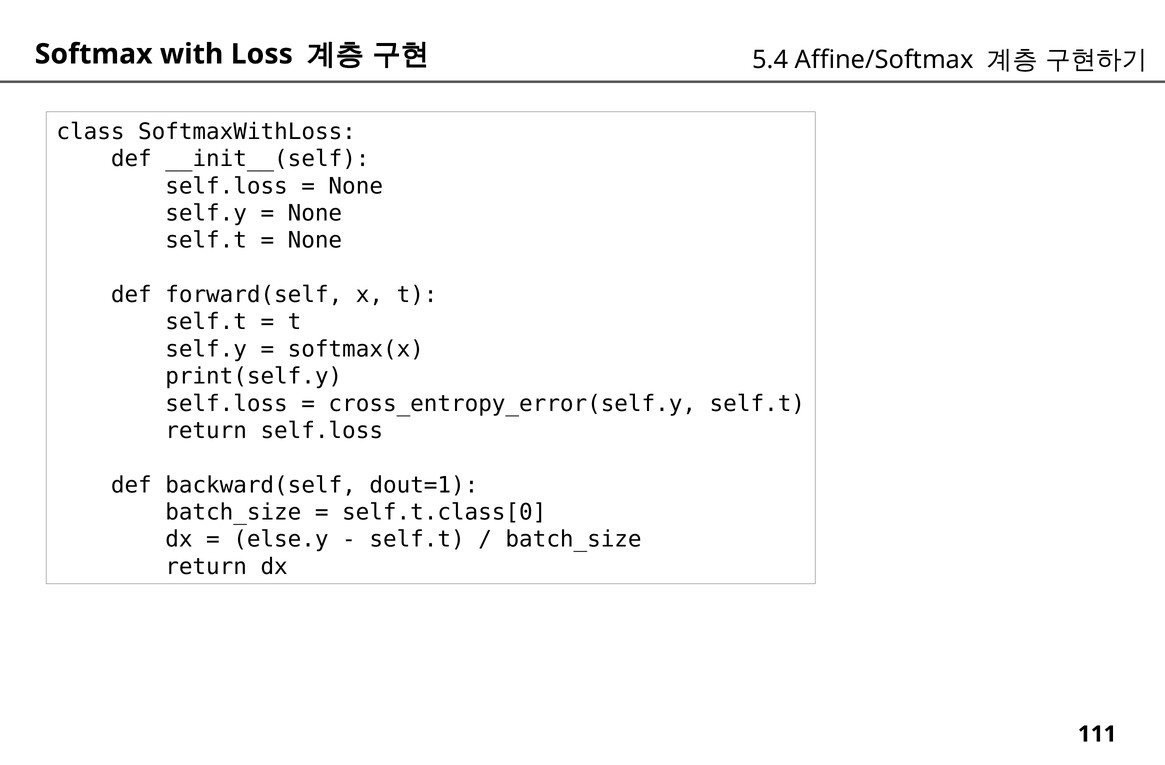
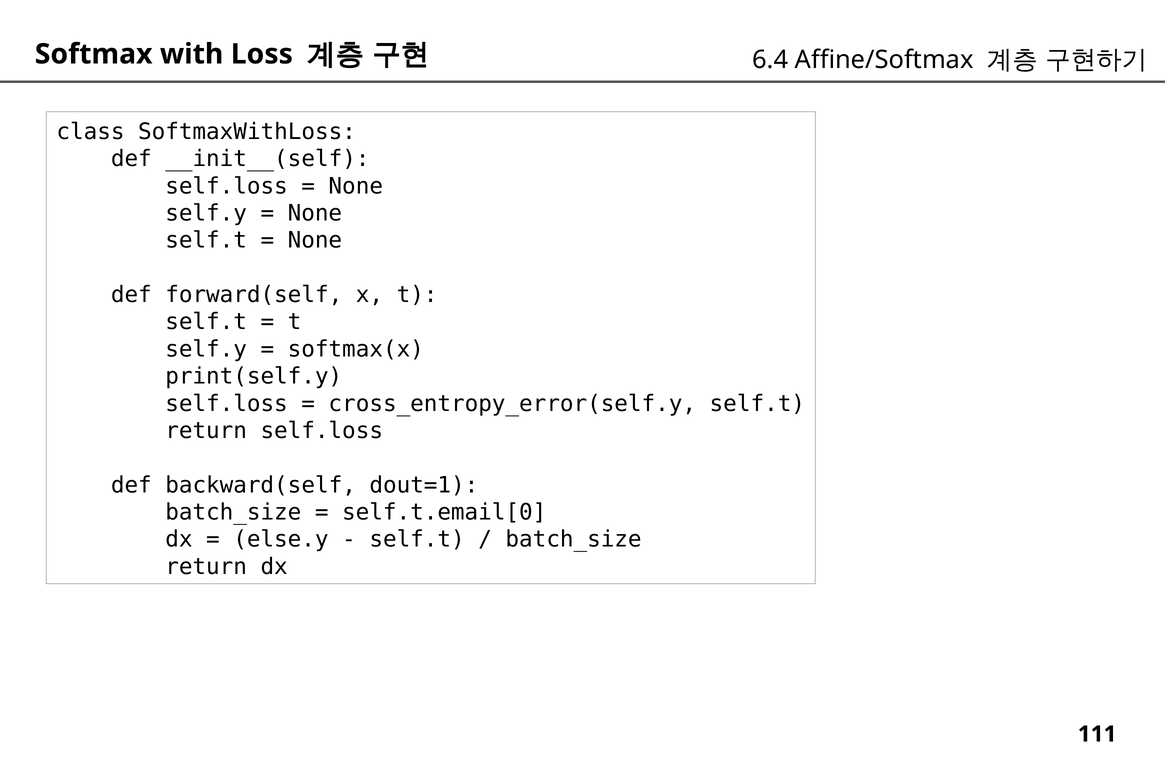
5.4: 5.4 -> 6.4
self.t.class[0: self.t.class[0 -> self.t.email[0
